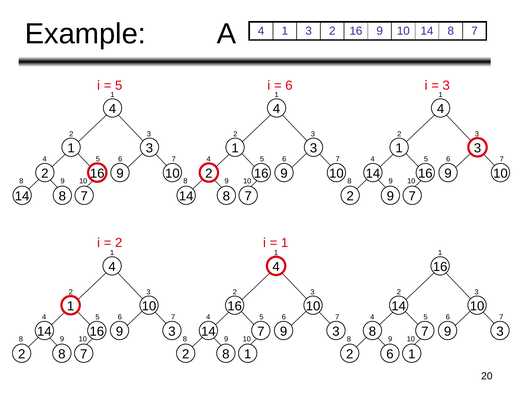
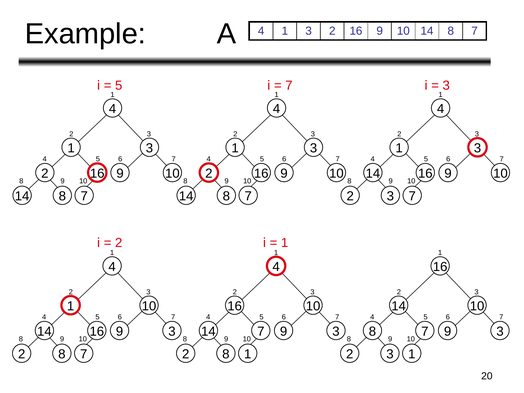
6 at (289, 86): 6 -> 7
9 at (390, 196): 9 -> 3
6 at (390, 354): 6 -> 3
